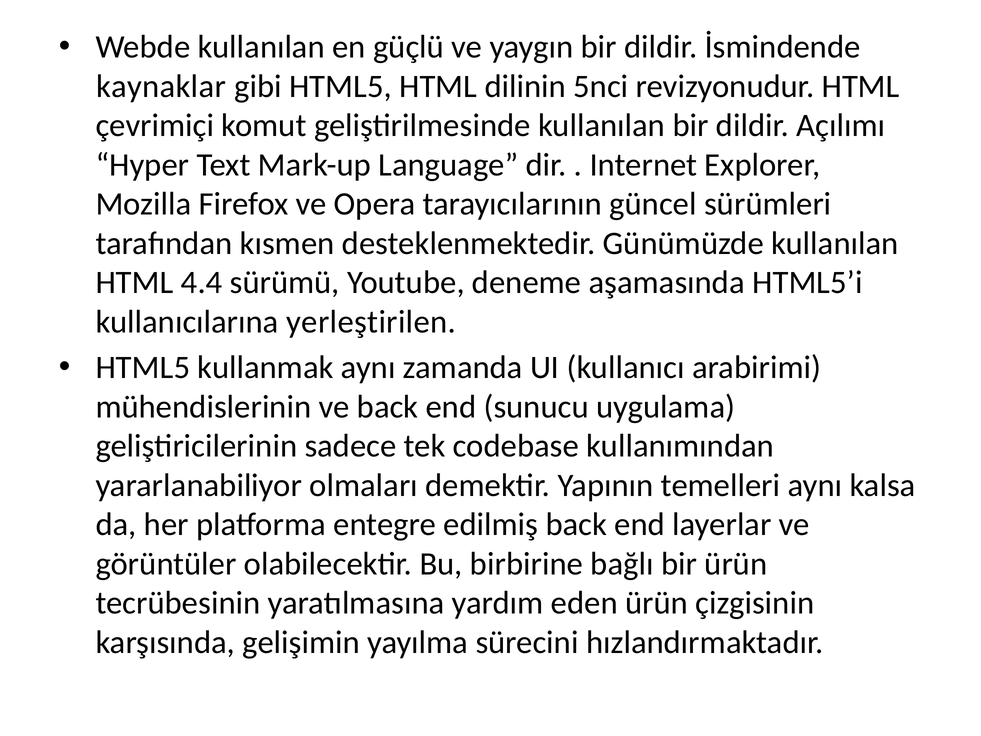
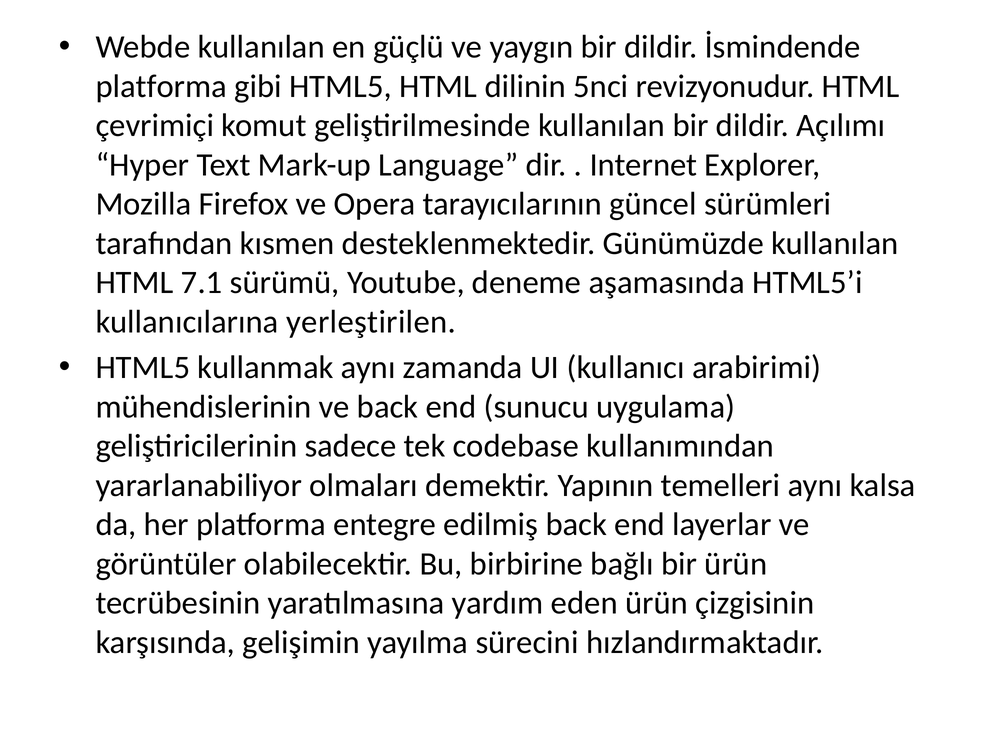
kaynaklar at (161, 86): kaynaklar -> platforma
4.4: 4.4 -> 7.1
